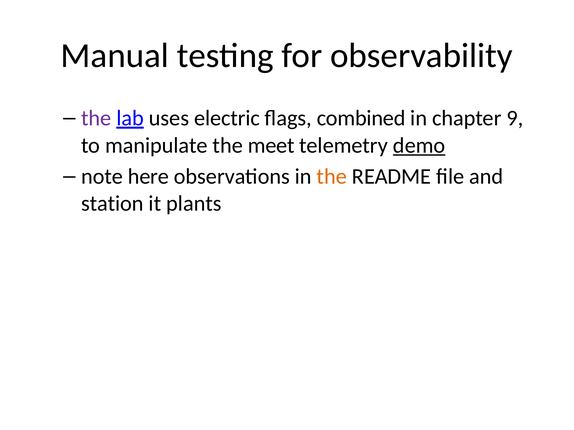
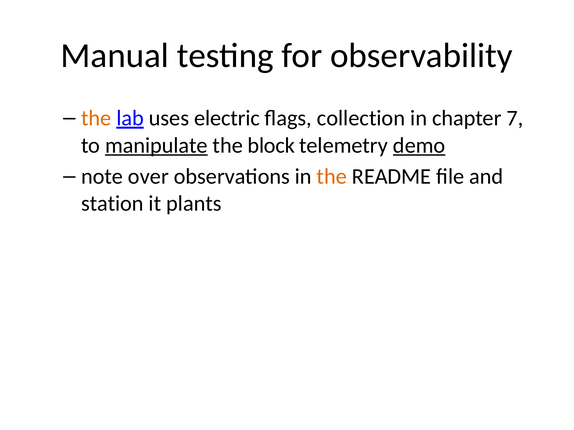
the at (96, 118) colour: purple -> orange
combined: combined -> collection
9: 9 -> 7
manipulate underline: none -> present
meet: meet -> block
here: here -> over
